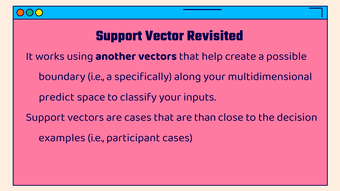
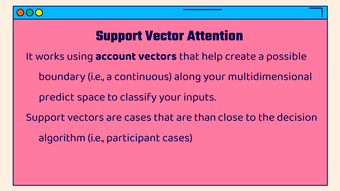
Revisited: Revisited -> Attention
another: another -> account
specifically: specifically -> continuous
examples: examples -> algorithm
